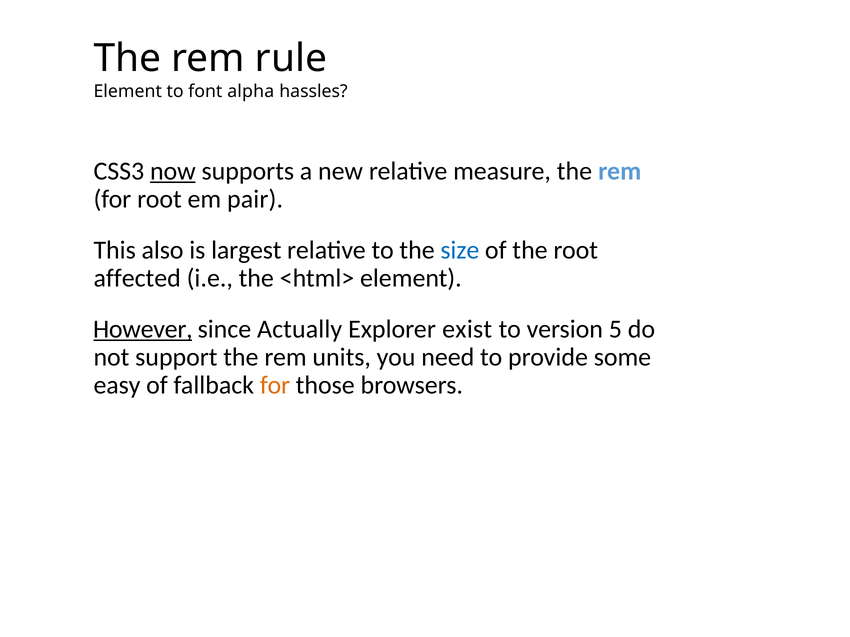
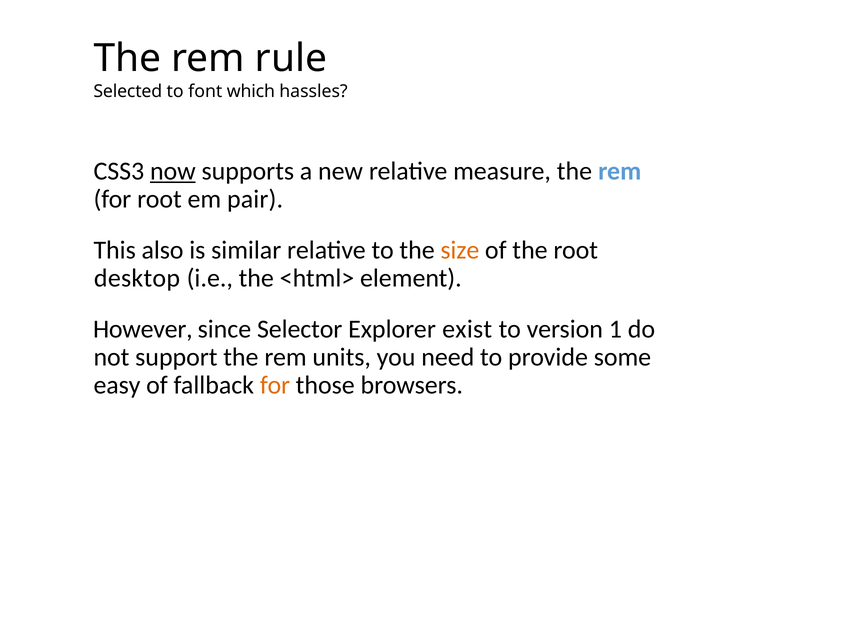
Element at (128, 92): Element -> Selected
alpha: alpha -> which
largest: largest -> similar
size colour: blue -> orange
affected: affected -> desktop
However underline: present -> none
Actually: Actually -> Selector
5: 5 -> 1
